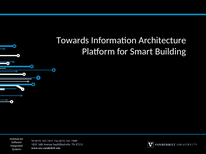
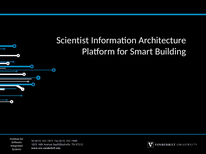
Towards: Towards -> Scientist
